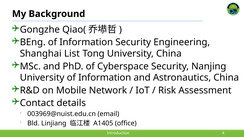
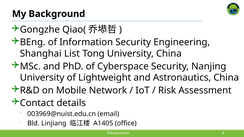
University of Information: Information -> Lightweight
